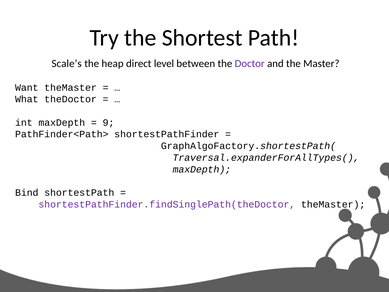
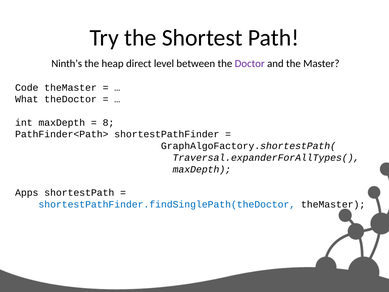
Scale’s: Scale’s -> Ninth’s
Want: Want -> Code
9: 9 -> 8
Bind: Bind -> Apps
shortestPathFinder.findSinglePath(theDoctor colour: purple -> blue
